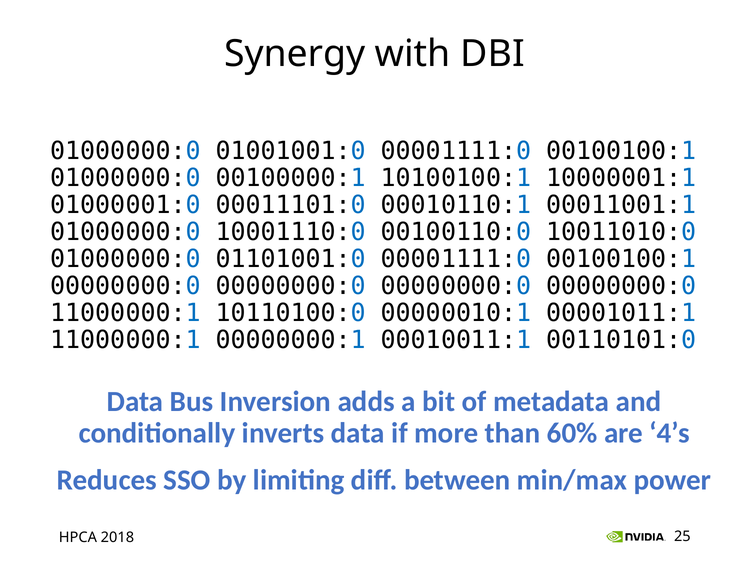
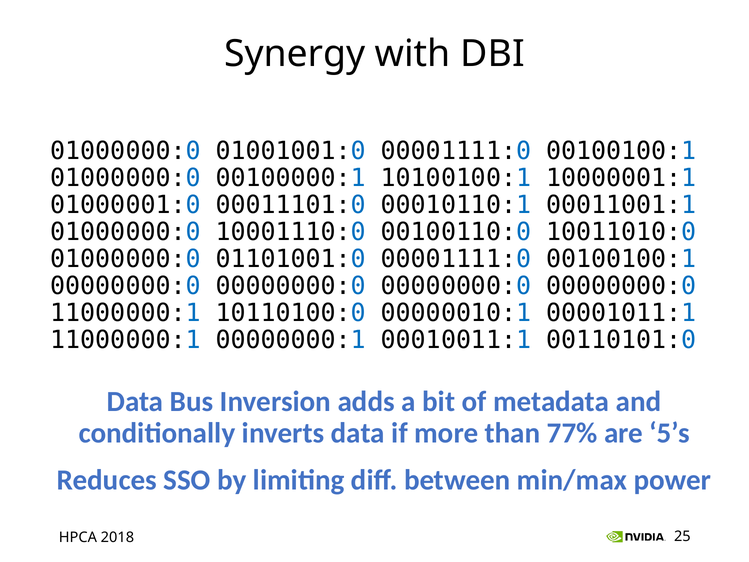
60%: 60% -> 77%
4’s: 4’s -> 5’s
